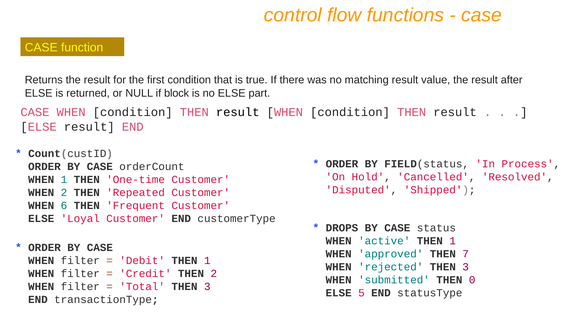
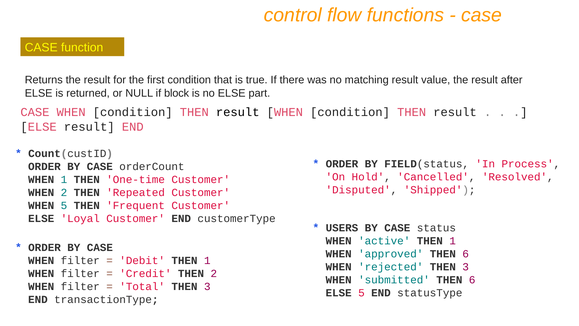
WHEN 6: 6 -> 5
DROPS: DROPS -> USERS
approved THEN 7: 7 -> 6
submitted THEN 0: 0 -> 6
